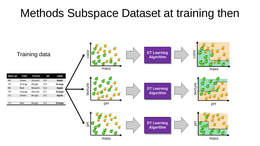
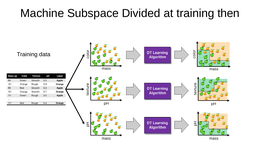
Methods: Methods -> Machine
Dataset: Dataset -> Divided
